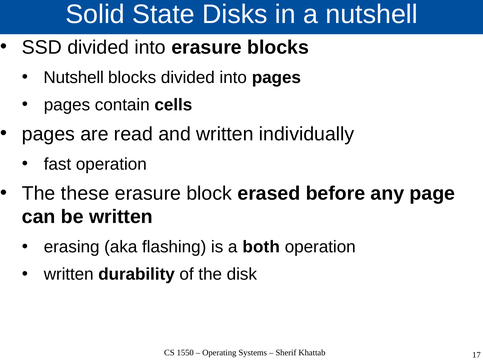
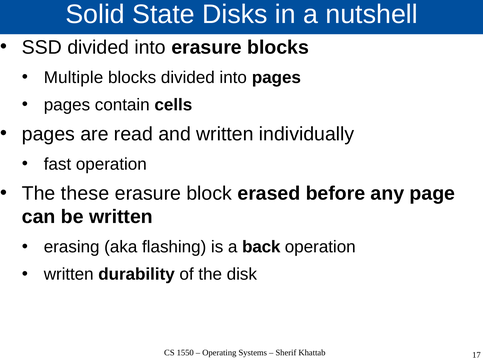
Nutshell at (74, 78): Nutshell -> Multiple
both: both -> back
